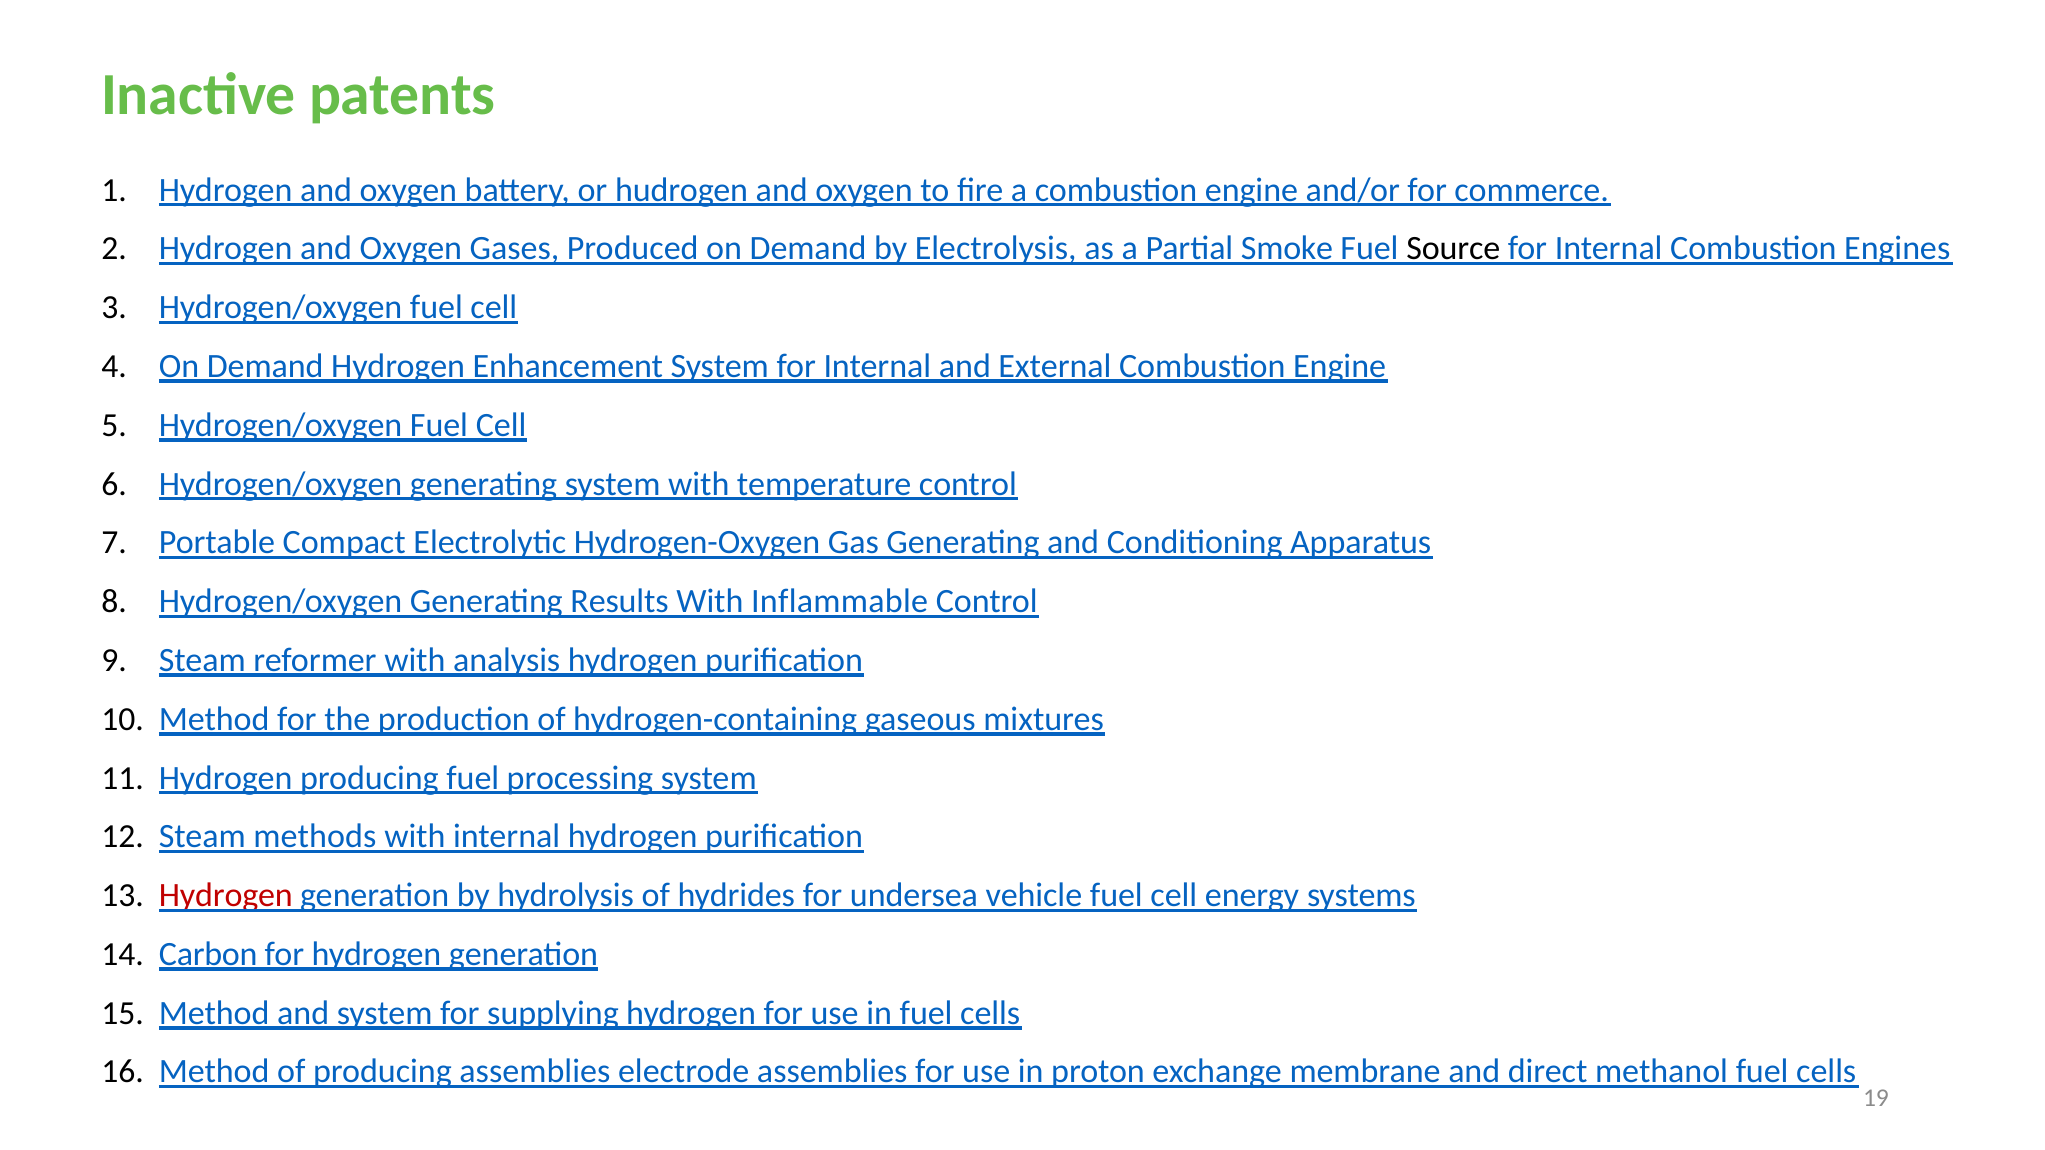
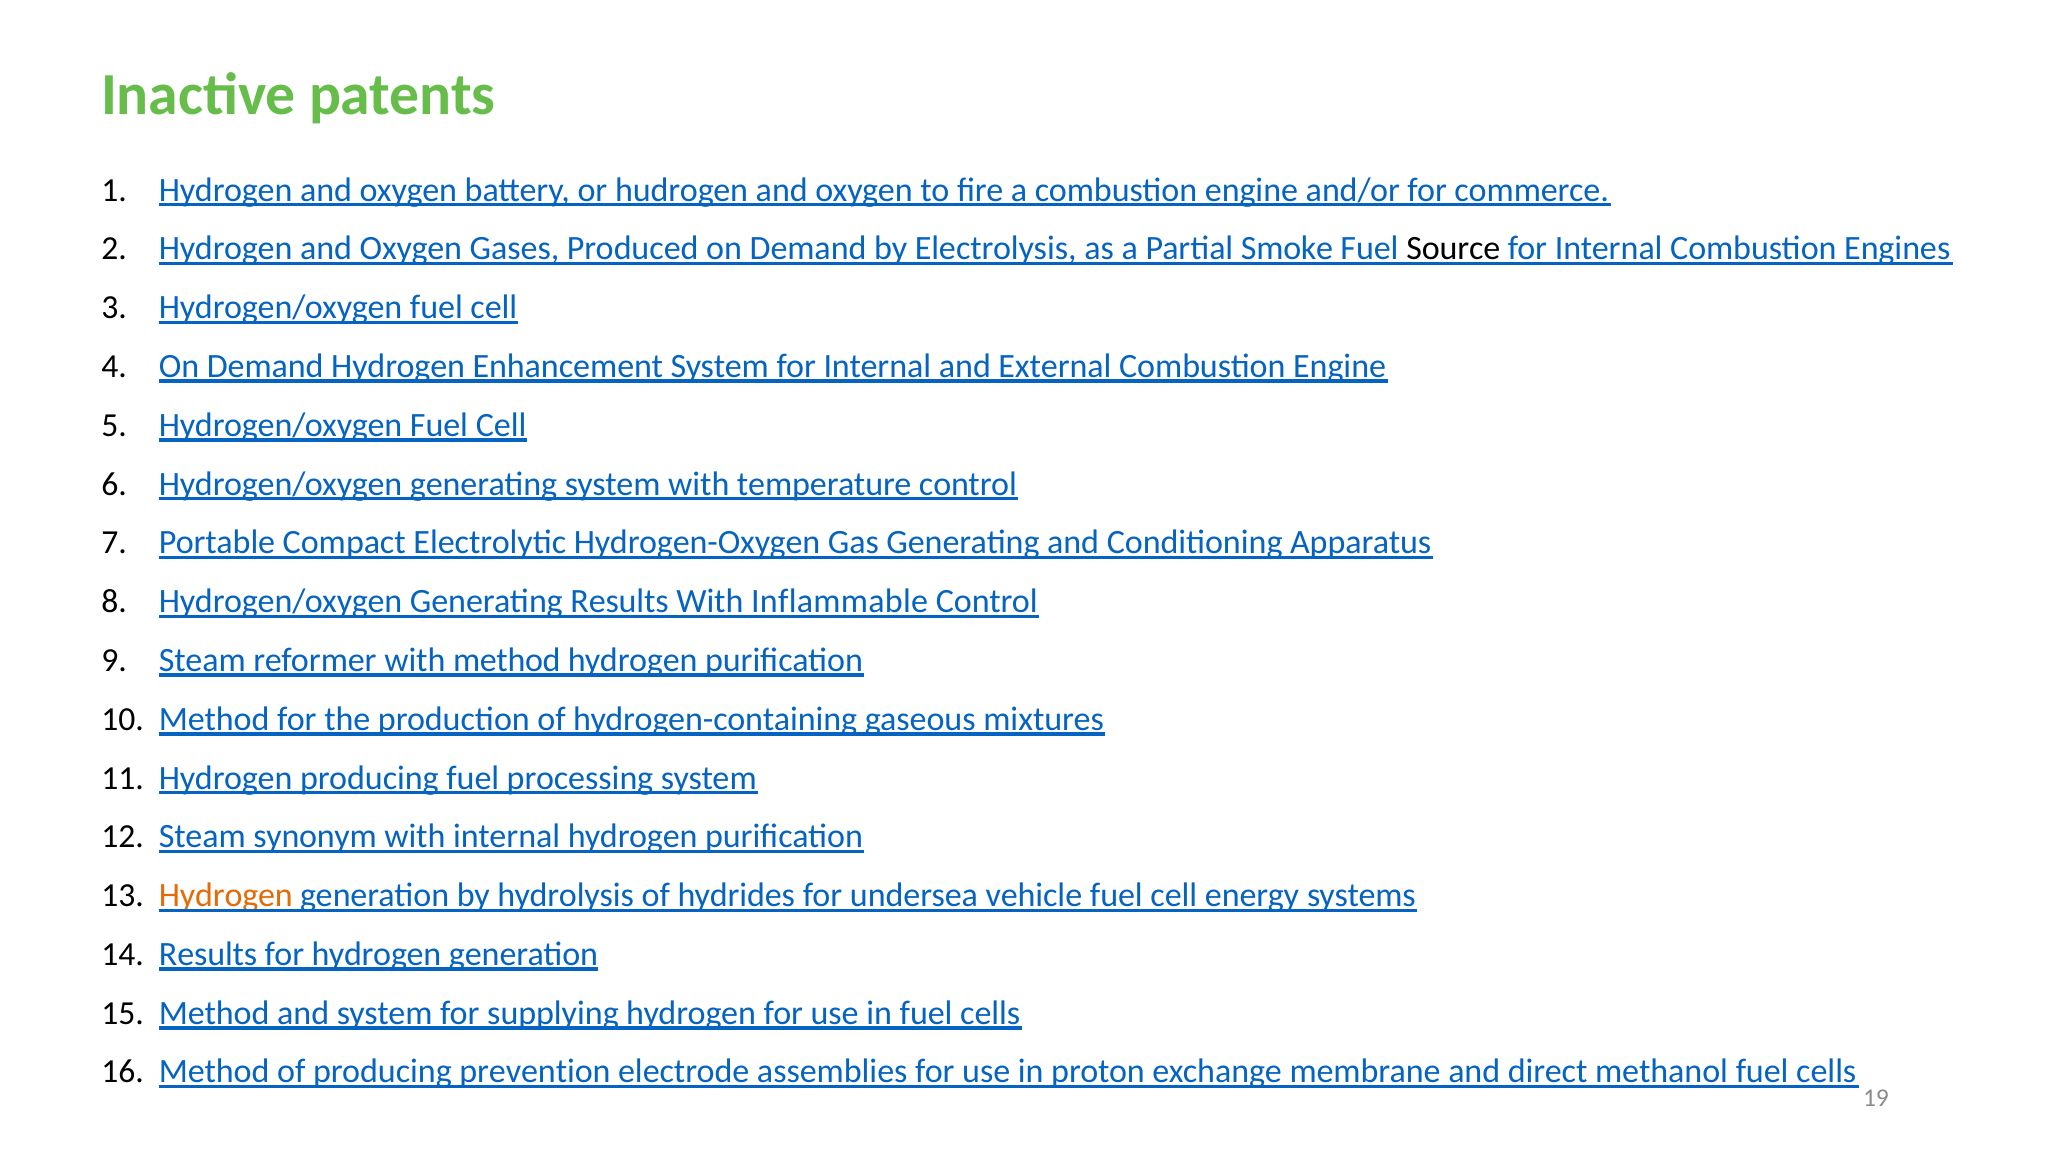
with analysis: analysis -> method
methods: methods -> synonym
Hydrogen at (226, 896) colour: red -> orange
Carbon at (208, 954): Carbon -> Results
producing assemblies: assemblies -> prevention
